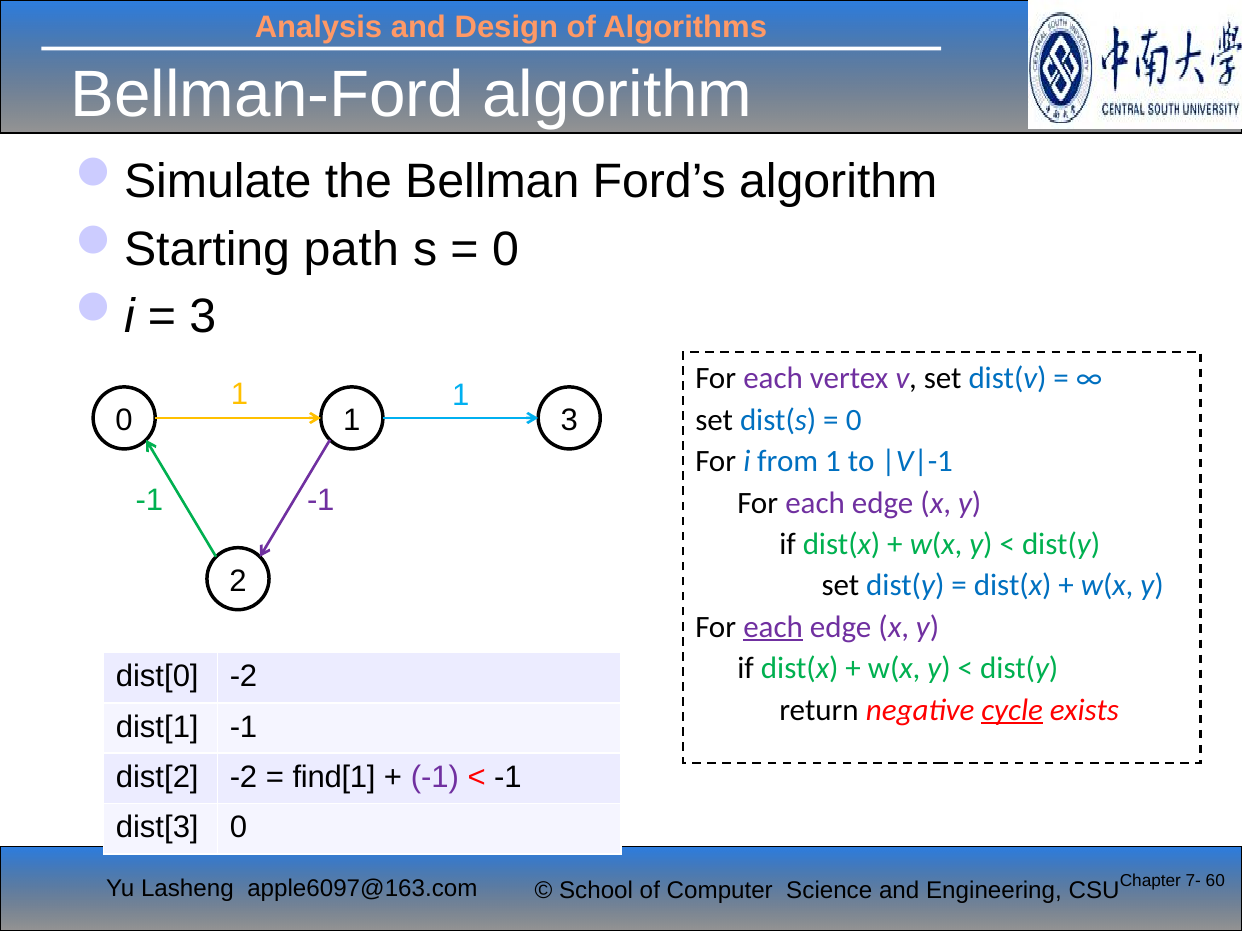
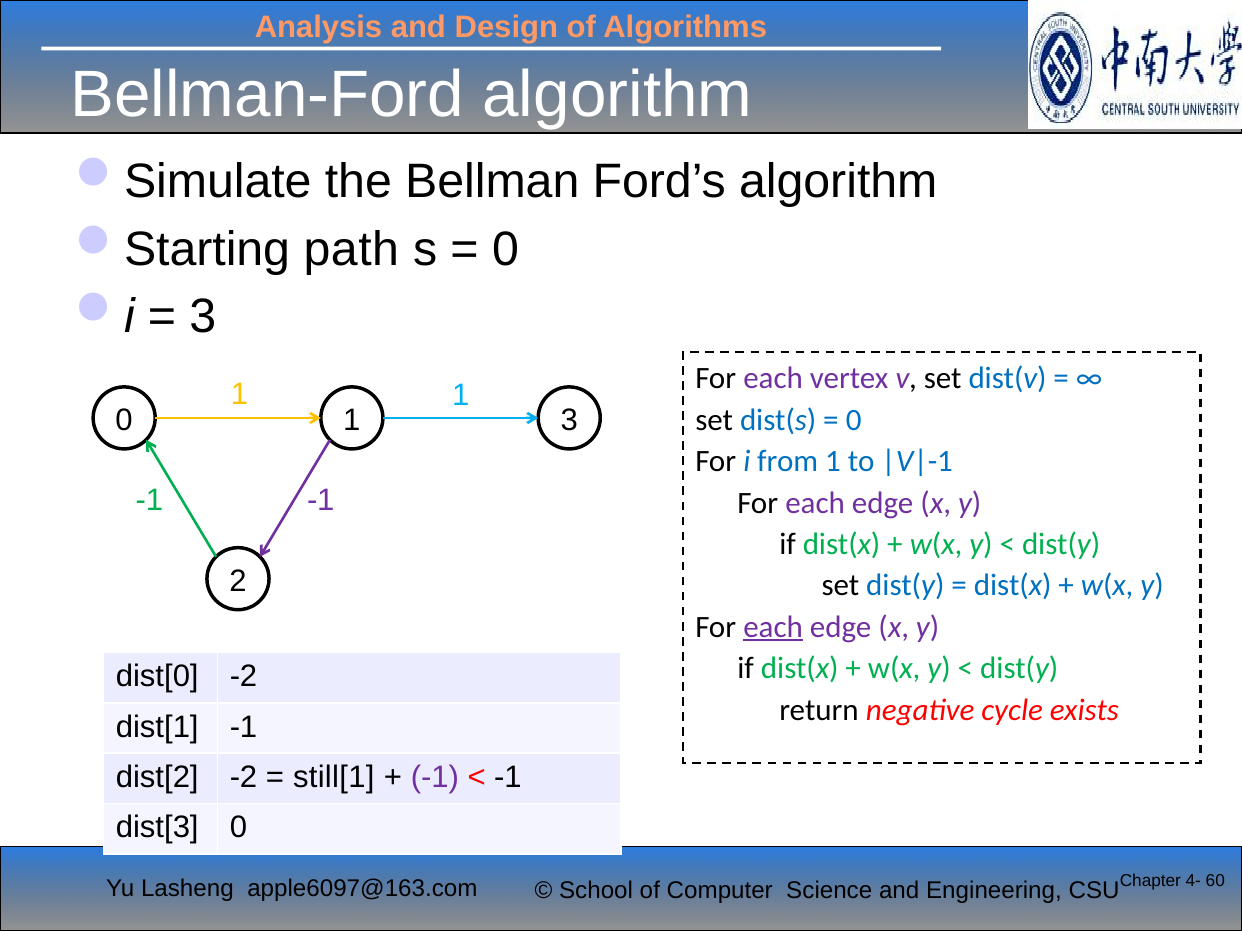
cycle underline: present -> none
find[1: find[1 -> still[1
7-: 7- -> 4-
